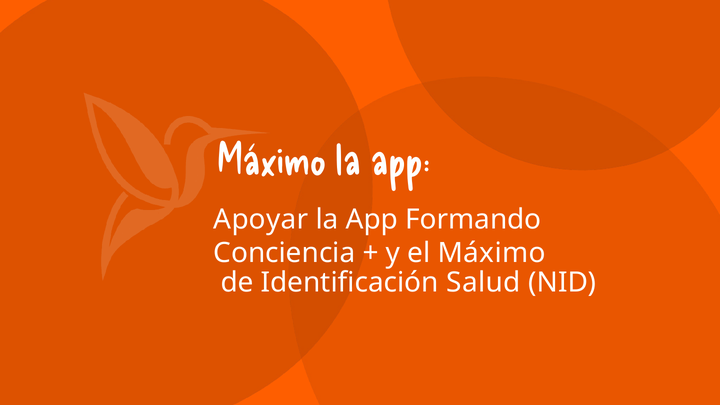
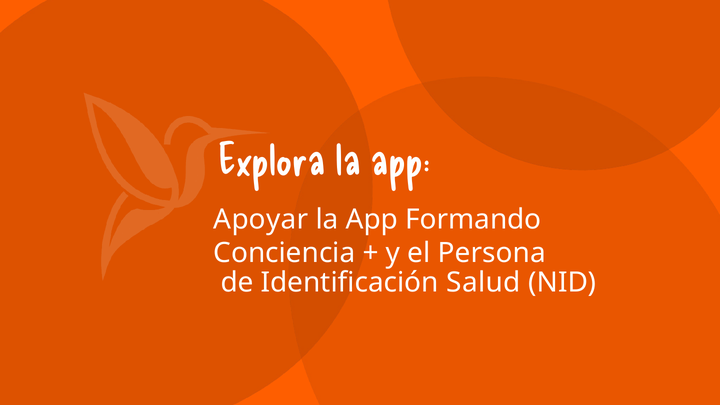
Máximo at (272, 160): Máximo -> Explora
el Máximo: Máximo -> Persona
